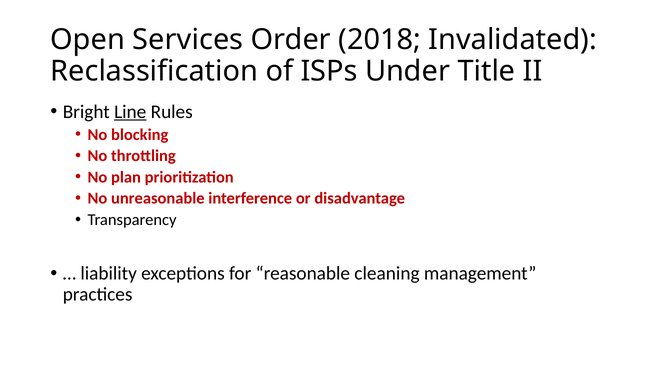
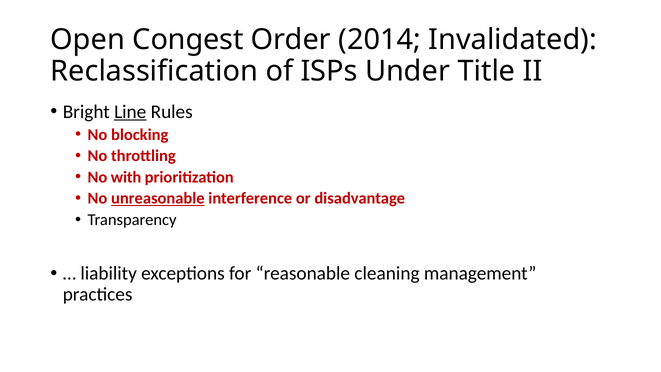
Services: Services -> Congest
2018: 2018 -> 2014
plan: plan -> with
unreasonable underline: none -> present
